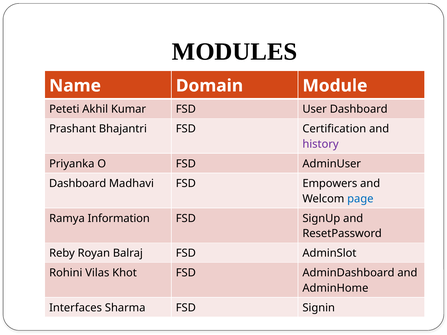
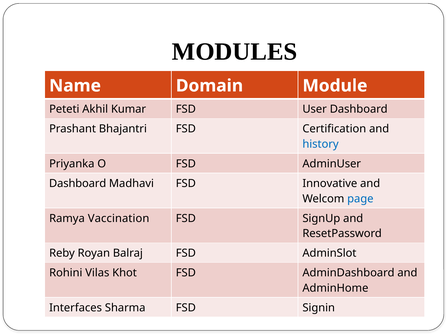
history colour: purple -> blue
Empowers: Empowers -> Innovative
Information: Information -> Vaccination
